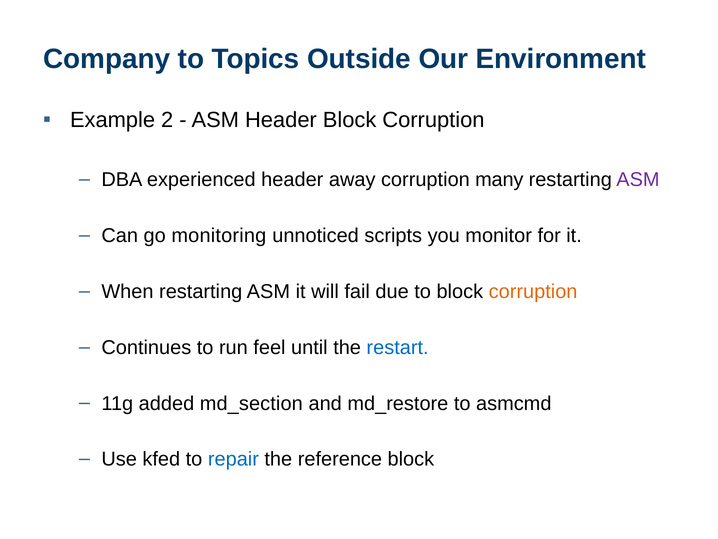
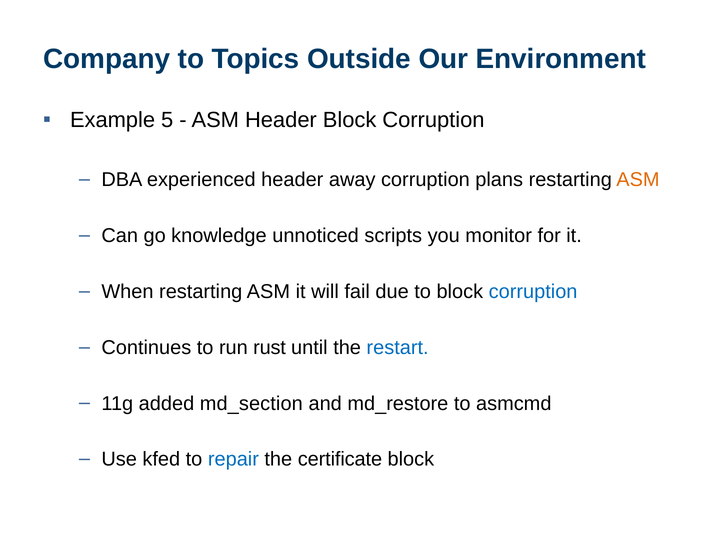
2: 2 -> 5
many: many -> plans
ASM at (638, 180) colour: purple -> orange
monitoring: monitoring -> knowledge
corruption at (533, 291) colour: orange -> blue
feel: feel -> rust
reference: reference -> certificate
